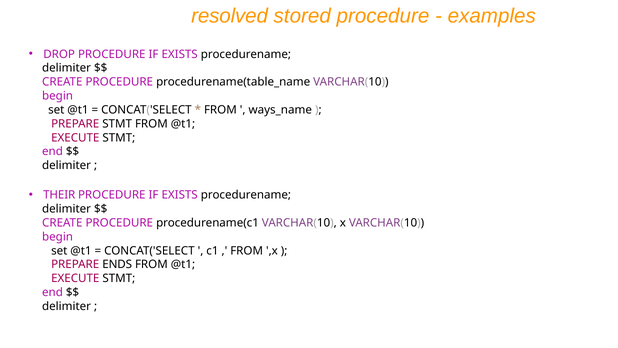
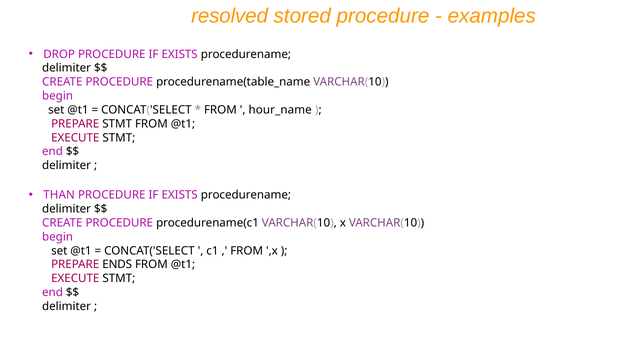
ways_name: ways_name -> hour_name
THEIR: THEIR -> THAN
